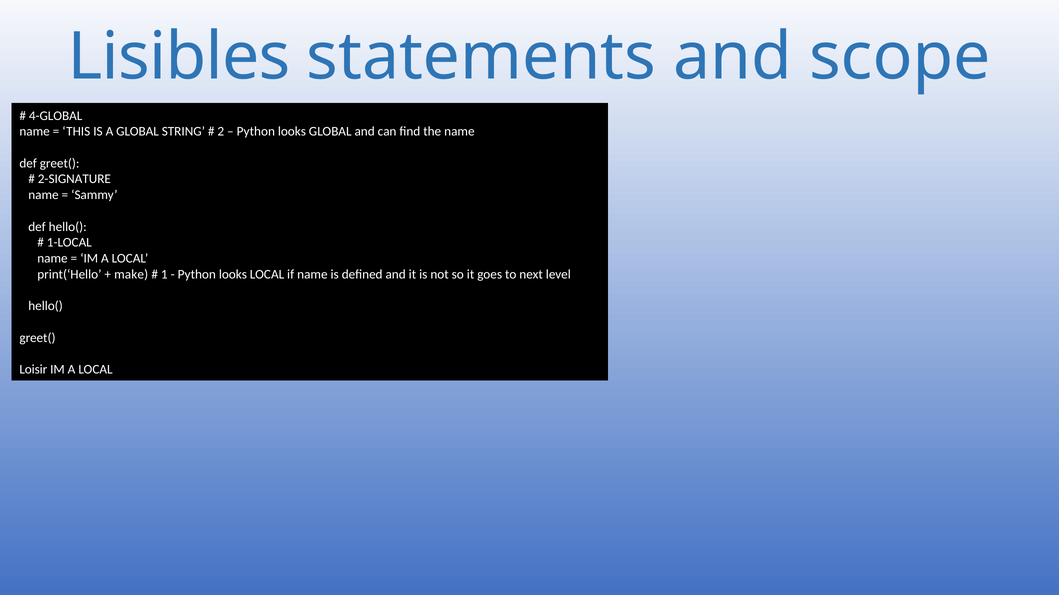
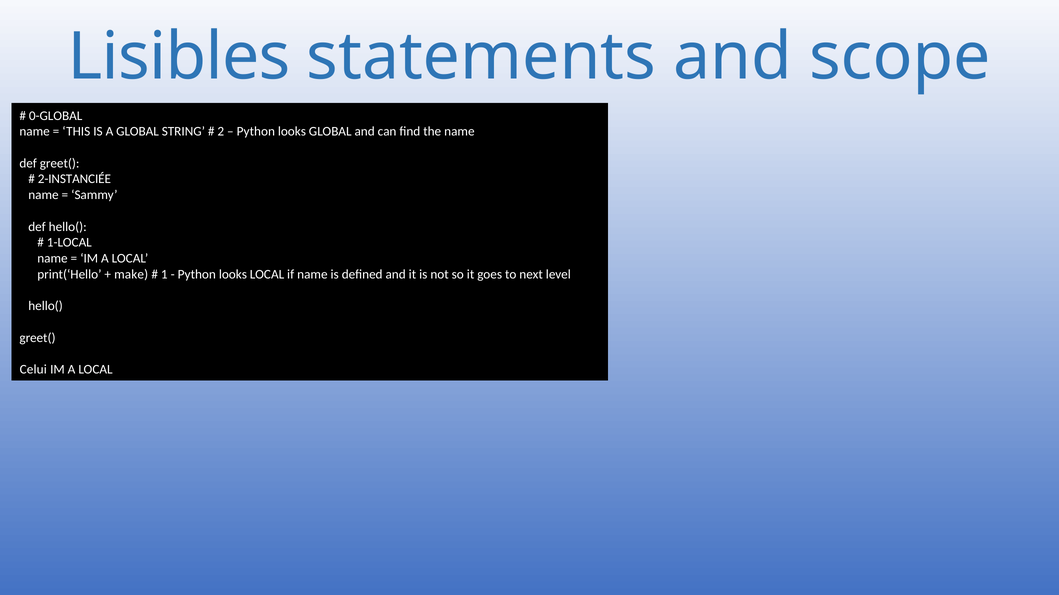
4-GLOBAL: 4-GLOBAL -> 0-GLOBAL
2-SIGNATURE: 2-SIGNATURE -> 2-INSTANCIÉE
Loisir: Loisir -> Celui
